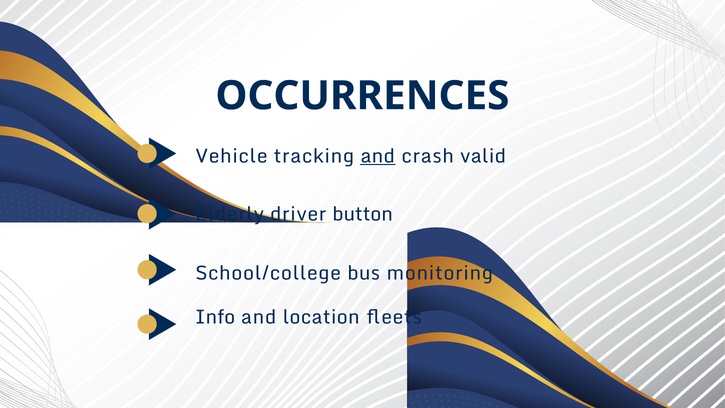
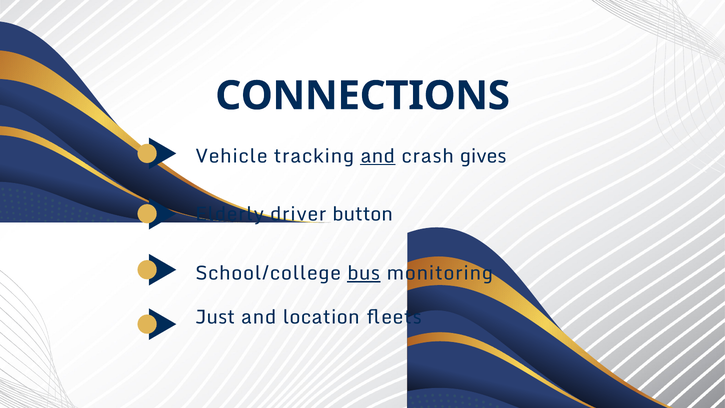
OCCURRENCES: OCCURRENCES -> CONNECTIONS
valid: valid -> gives
bus underline: none -> present
Info: Info -> Just
